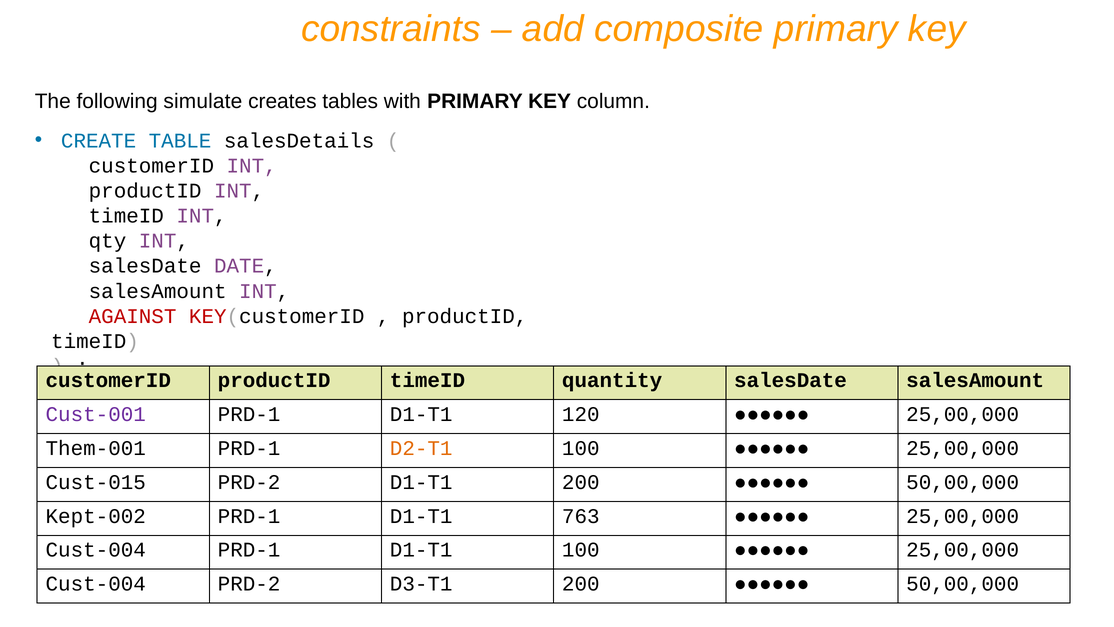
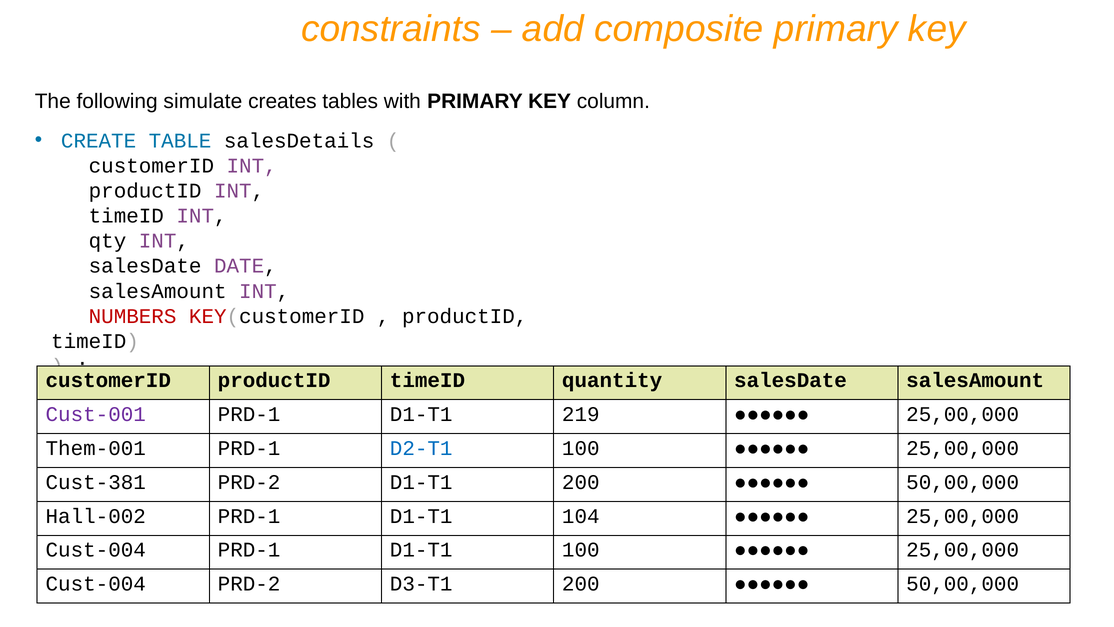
AGAINST: AGAINST -> NUMBERS
120: 120 -> 219
D2-T1 colour: orange -> blue
Cust-015: Cust-015 -> Cust-381
Kept-002: Kept-002 -> Hall-002
763: 763 -> 104
